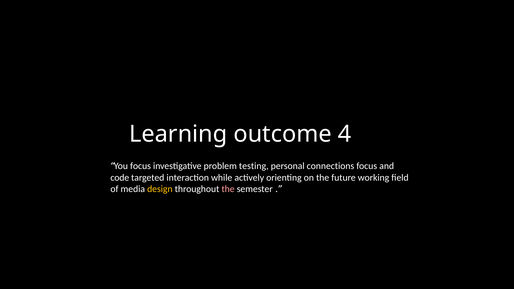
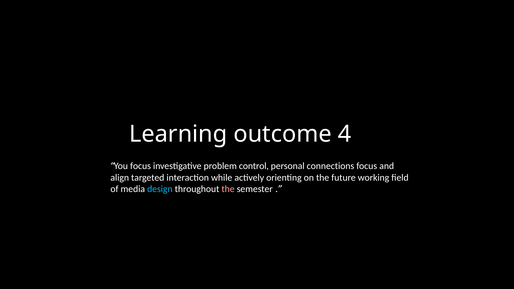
testing: testing -> control
code: code -> align
design colour: yellow -> light blue
